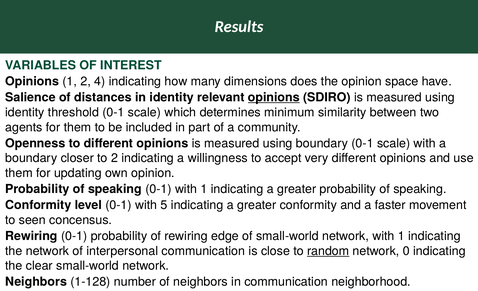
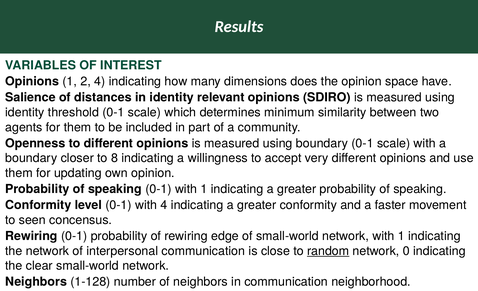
opinions at (274, 97) underline: present -> none
to 2: 2 -> 8
with 5: 5 -> 4
